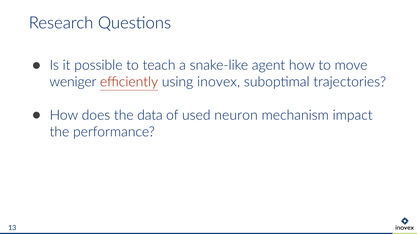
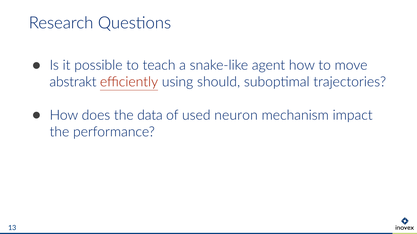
weniger: weniger -> abstrakt
inovex: inovex -> should
